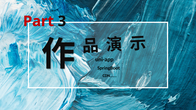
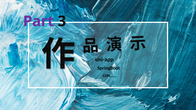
Part colour: red -> purple
